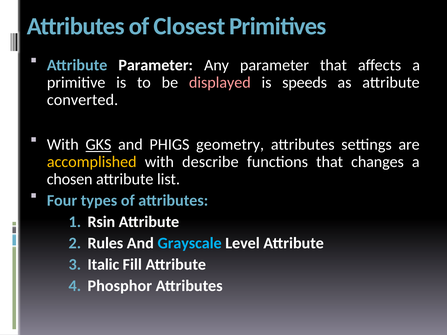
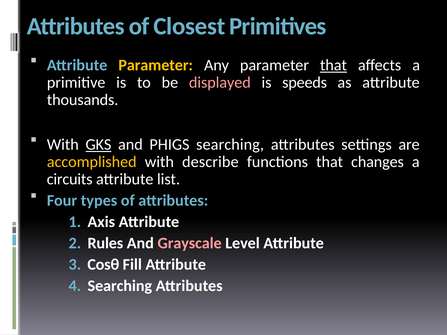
Parameter at (156, 65) colour: white -> yellow
that at (333, 65) underline: none -> present
converted: converted -> thousands
PHIGS geometry: geometry -> searching
chosen: chosen -> circuits
Rsin: Rsin -> Axis
Grayscale colour: light blue -> pink
Italic: Italic -> Cosθ
Phosphor at (120, 286): Phosphor -> Searching
